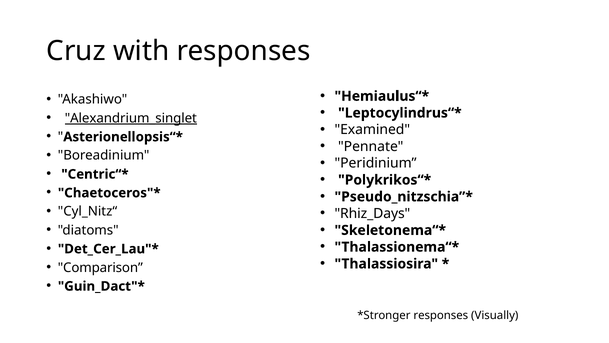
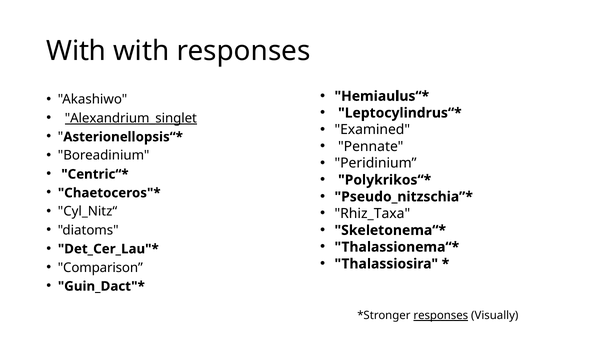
Cruz at (76, 51): Cruz -> With
Rhiz_Days: Rhiz_Days -> Rhiz_Taxa
responses at (441, 315) underline: none -> present
